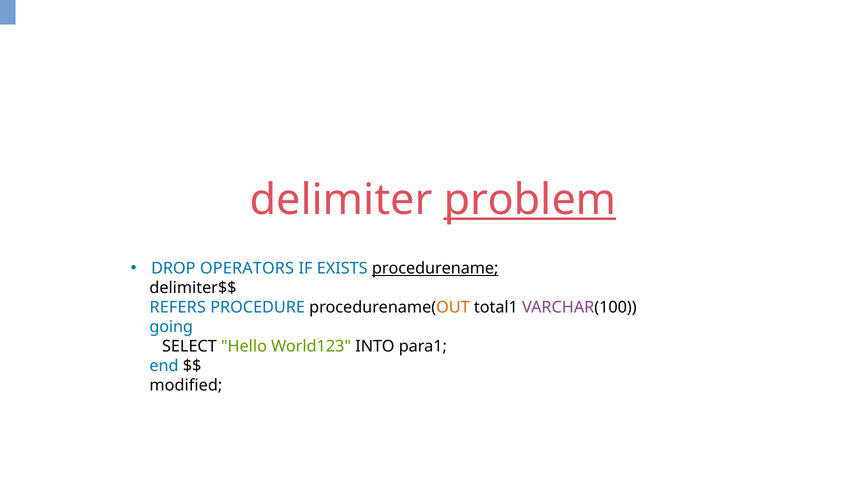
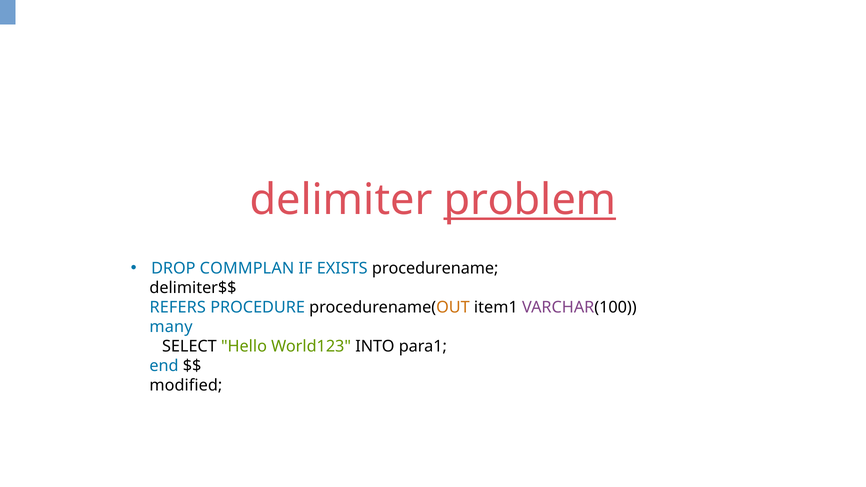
OPERATORS: OPERATORS -> COMMPLAN
procedurename underline: present -> none
total1: total1 -> item1
going: going -> many
